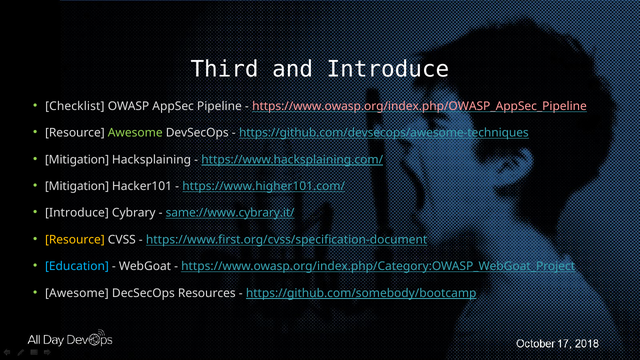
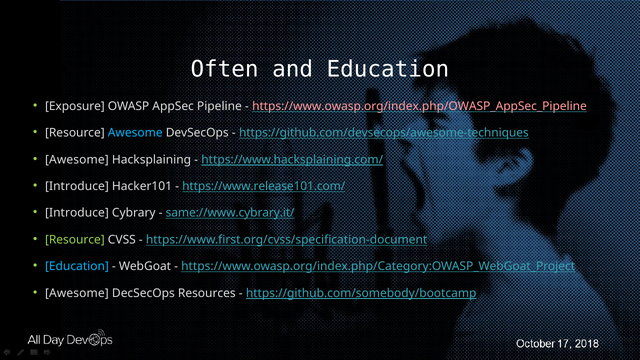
Third: Third -> Often
and Introduce: Introduce -> Education
Checklist: Checklist -> Exposure
Awesome at (135, 133) colour: light green -> light blue
Mitigation at (77, 160): Mitigation -> Awesome
Mitigation at (77, 186): Mitigation -> Introduce
https://www.higher101.com/: https://www.higher101.com/ -> https://www.release101.com/
Resource at (75, 240) colour: yellow -> light green
